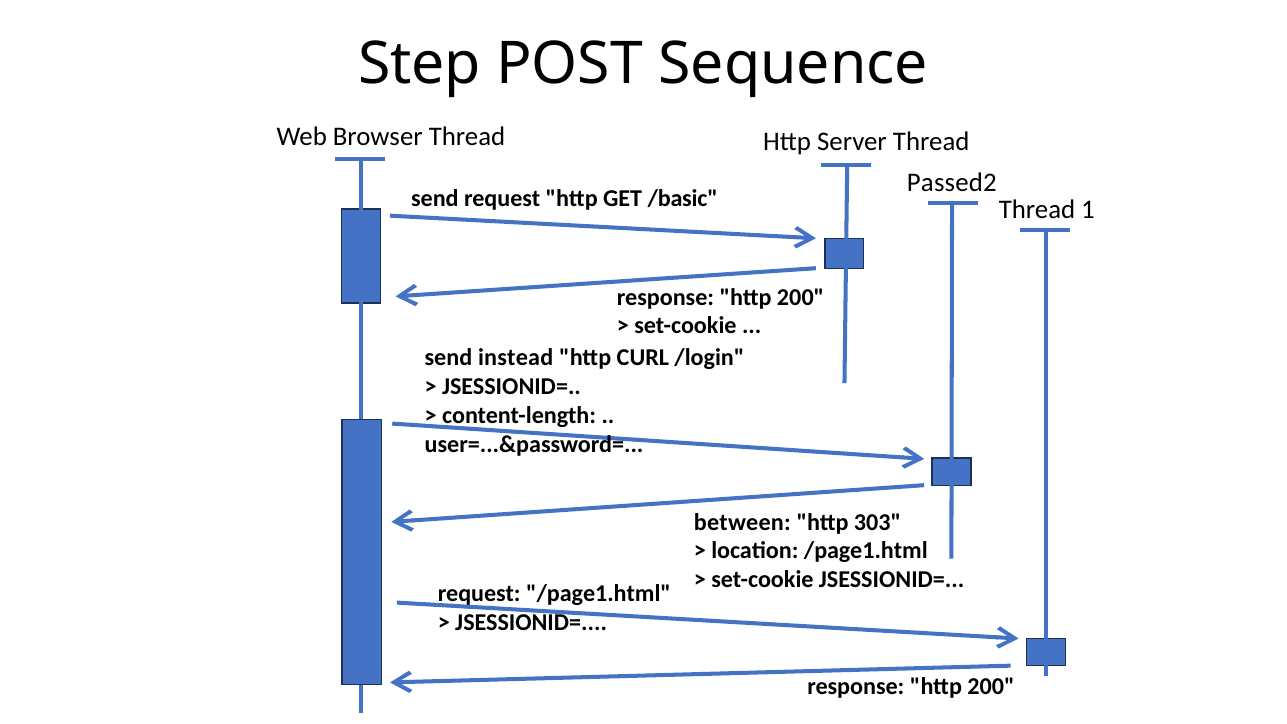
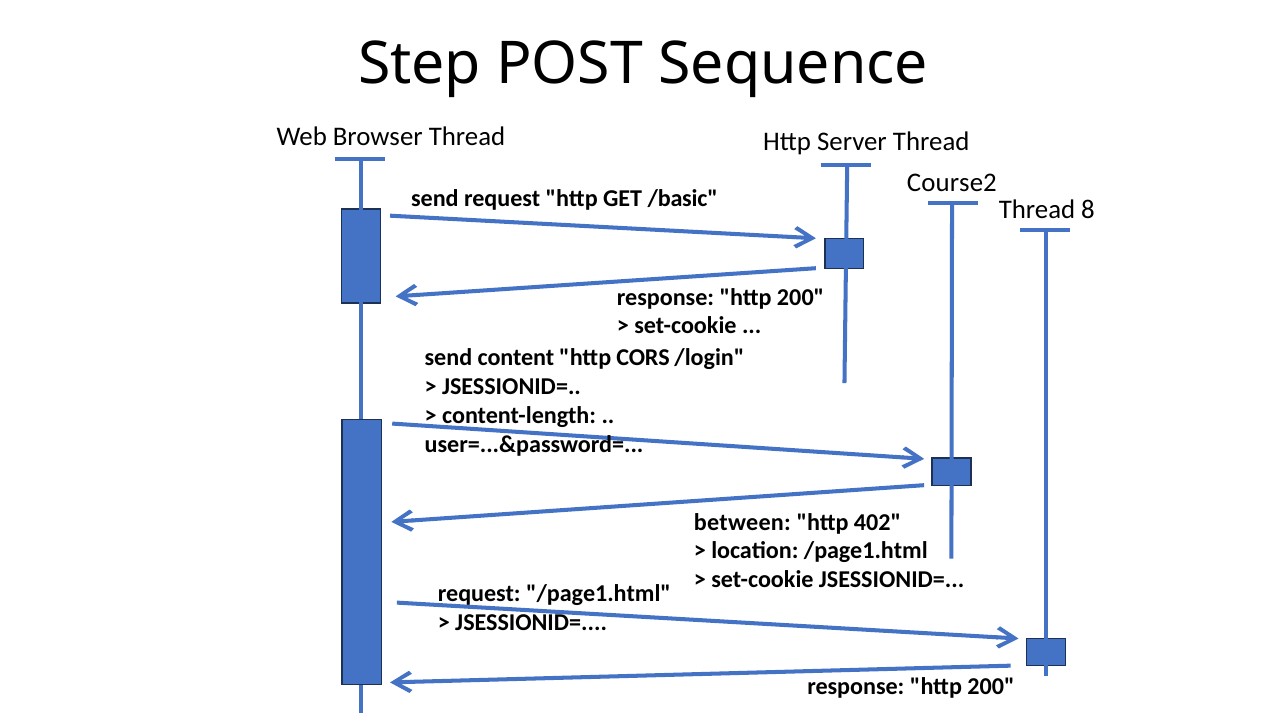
Passed2: Passed2 -> Course2
1: 1 -> 8
instead: instead -> content
CURL: CURL -> CORS
303: 303 -> 402
